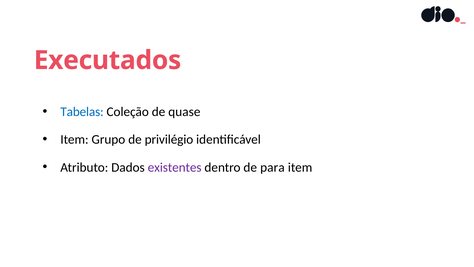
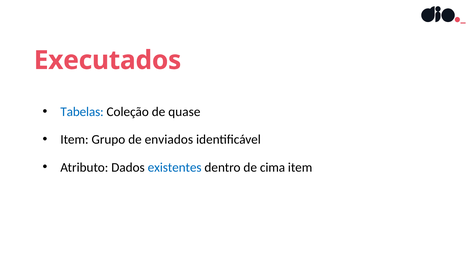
privilégio: privilégio -> enviados
existentes colour: purple -> blue
para: para -> cima
